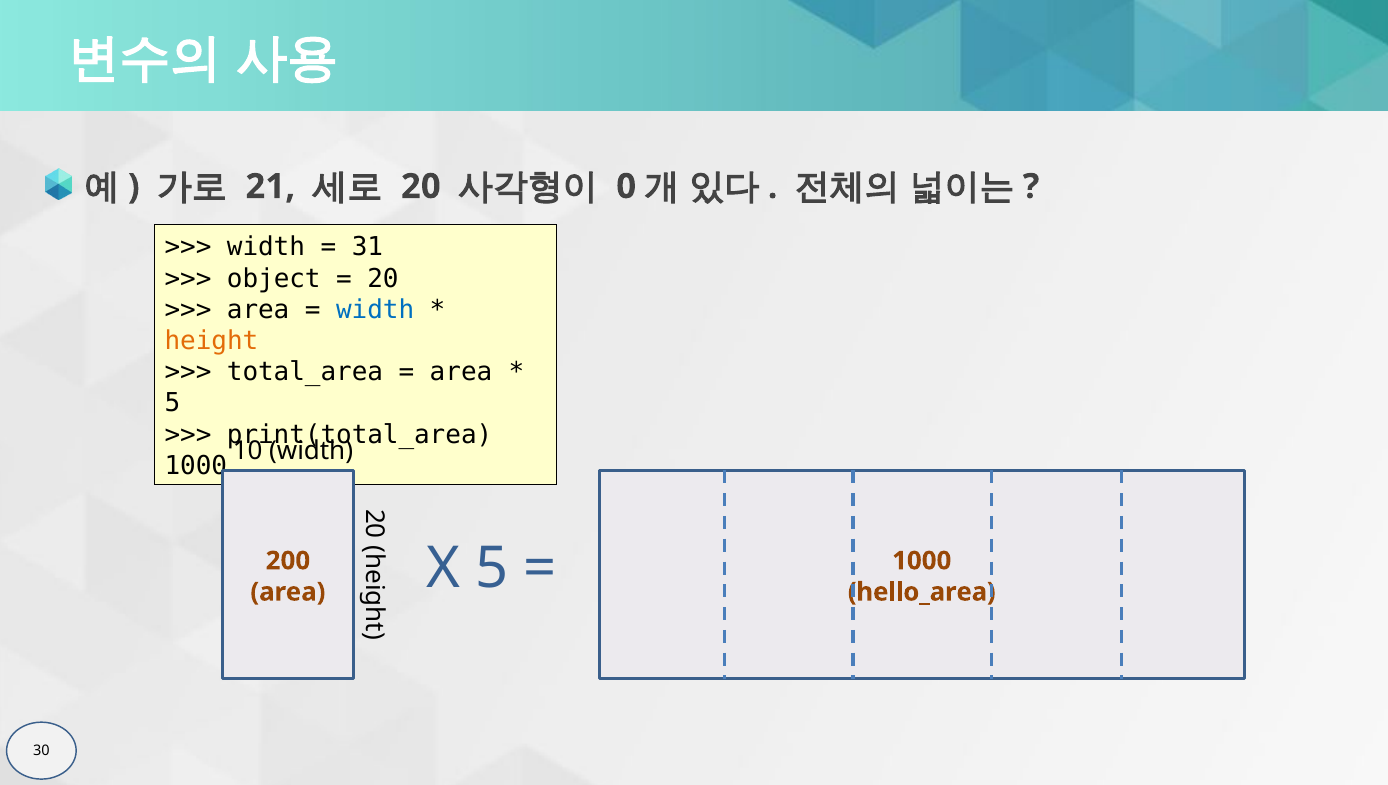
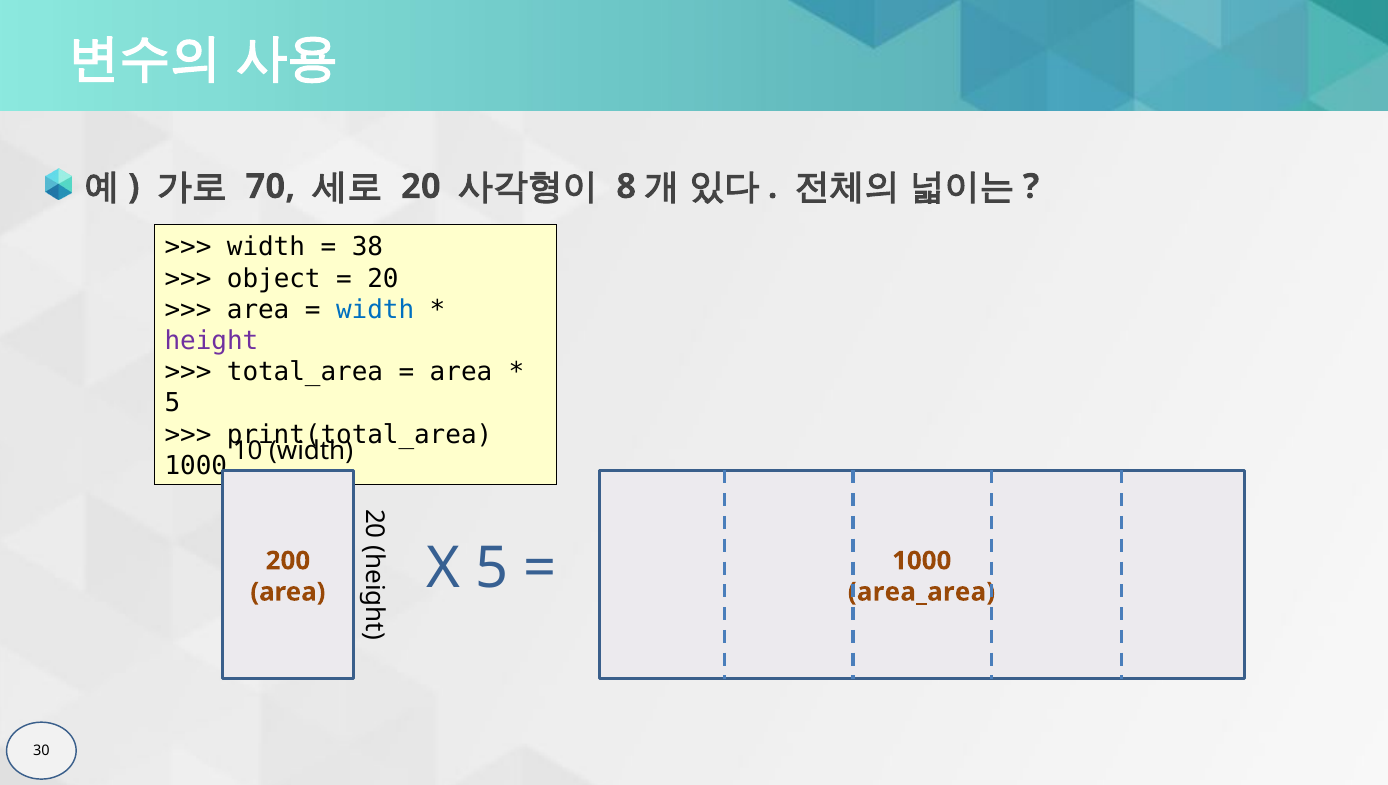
21: 21 -> 70
0 at (626, 186): 0 -> 8
31: 31 -> 38
height colour: orange -> purple
hello_area: hello_area -> area_area
